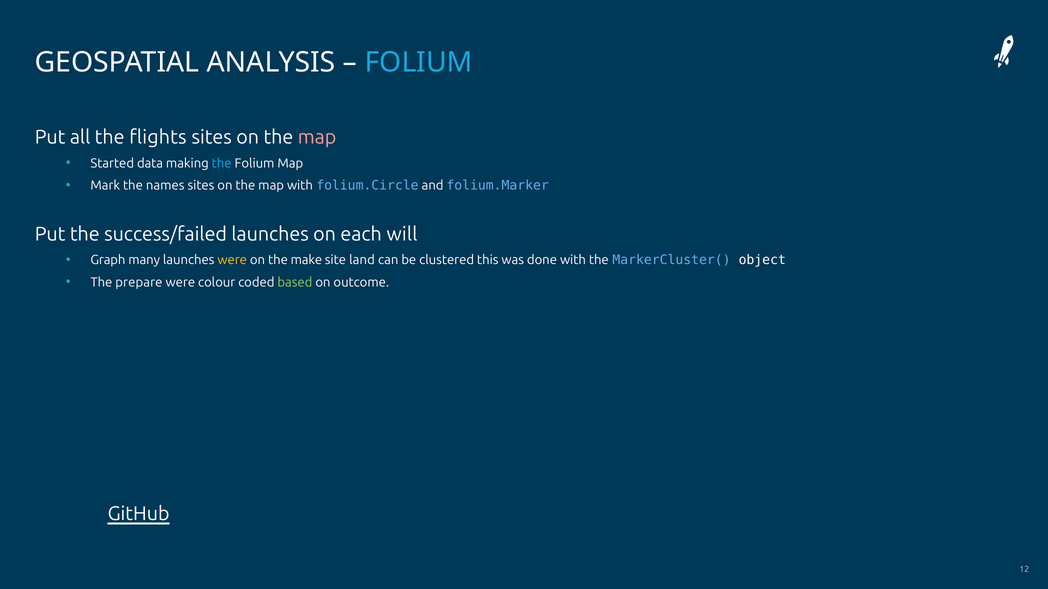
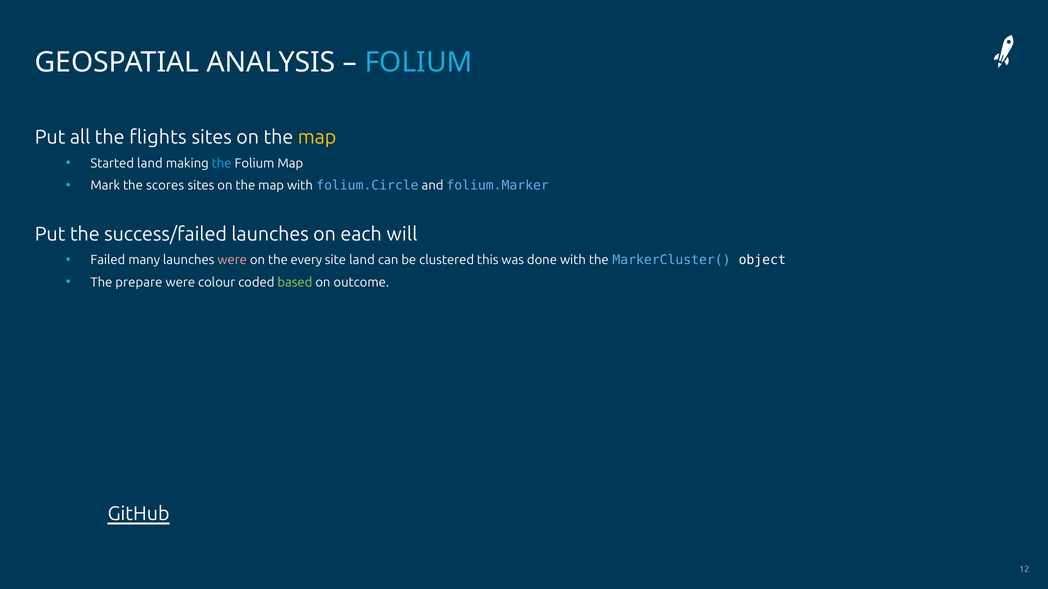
map at (317, 138) colour: pink -> yellow
Started data: data -> land
names: names -> scores
Graph: Graph -> Failed
were at (232, 260) colour: yellow -> pink
make: make -> every
